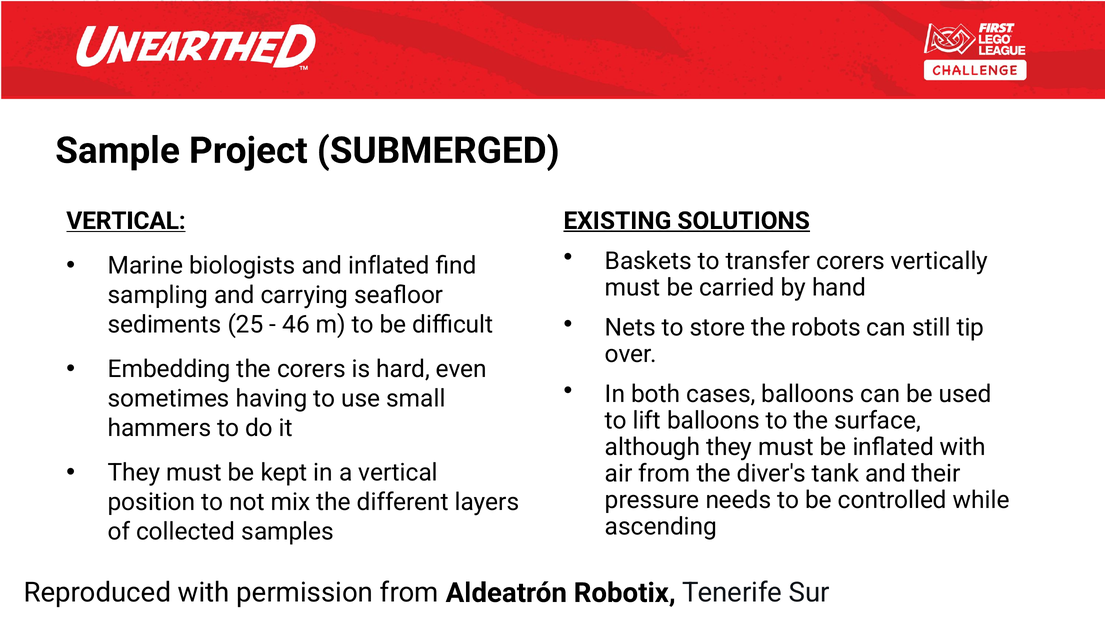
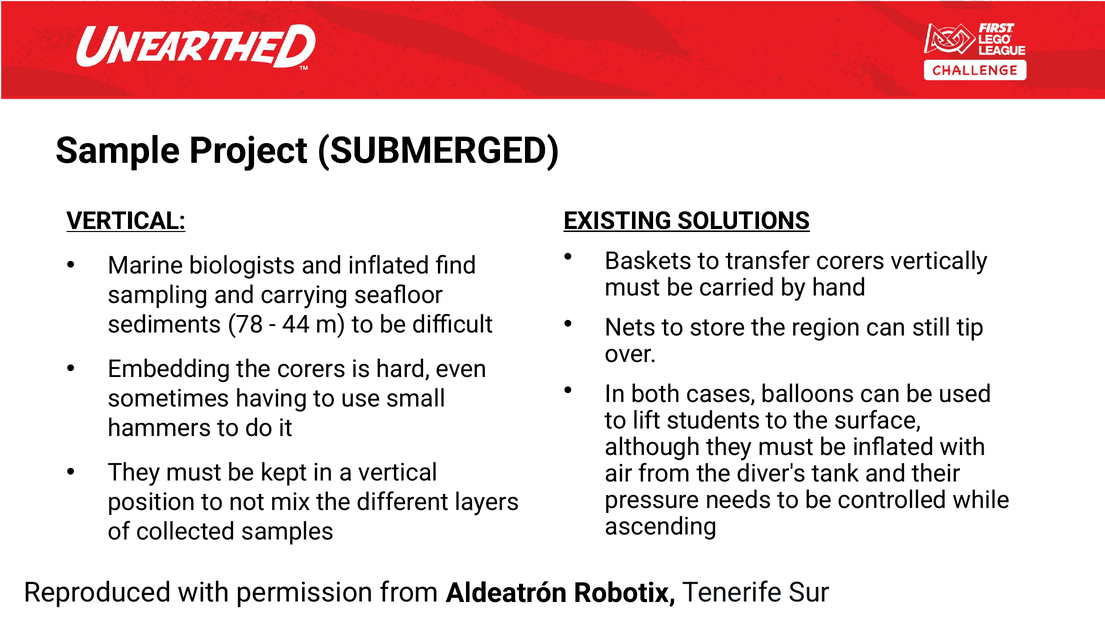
robots: robots -> region
25: 25 -> 78
46: 46 -> 44
lift balloons: balloons -> students
